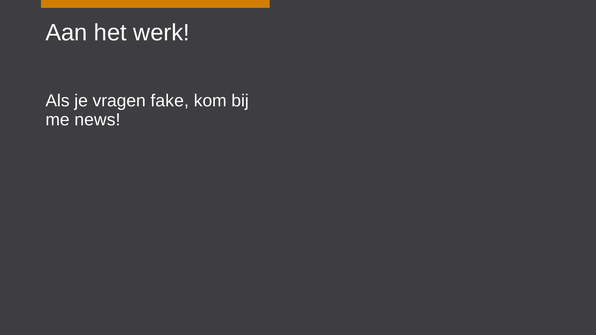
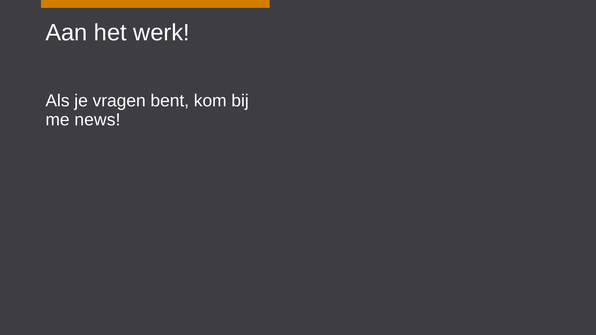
fake: fake -> bent
